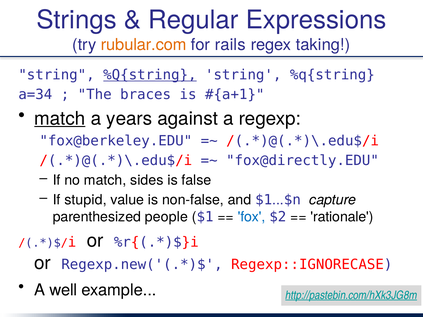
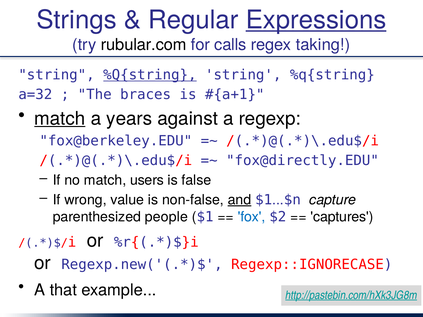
Expressions underline: none -> present
rubular.com colour: orange -> black
rails: rails -> calls
a=34: a=34 -> a=32
sides: sides -> users
stupid: stupid -> wrong
and underline: none -> present
rationale: rationale -> captures
well: well -> that
